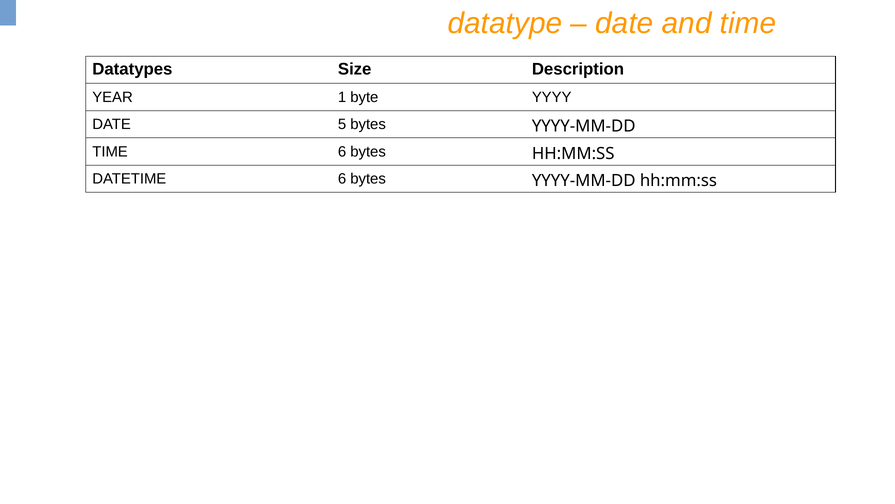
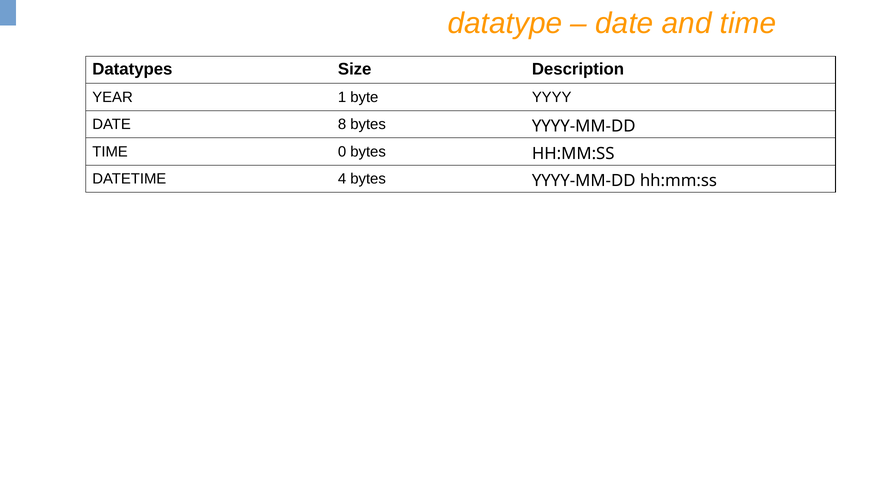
5: 5 -> 8
TIME 6: 6 -> 0
DATETIME 6: 6 -> 4
